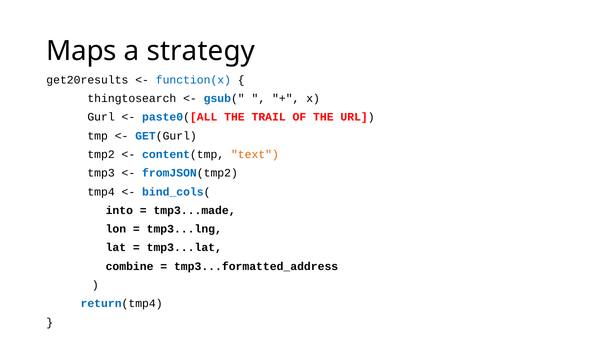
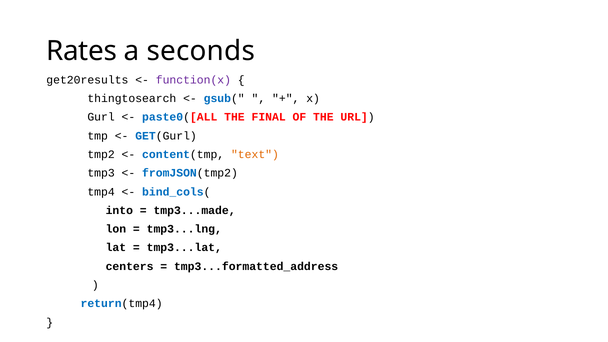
Maps: Maps -> Rates
strategy: strategy -> seconds
function(x colour: blue -> purple
TRAIL: TRAIL -> FINAL
combine: combine -> centers
